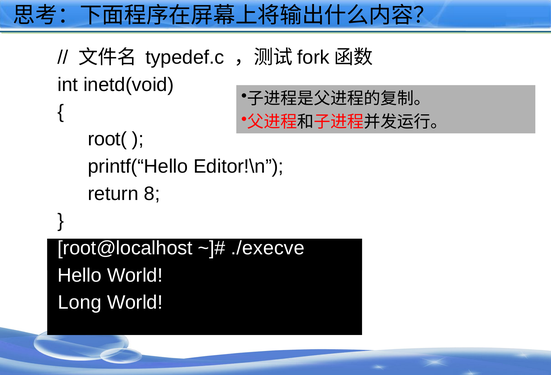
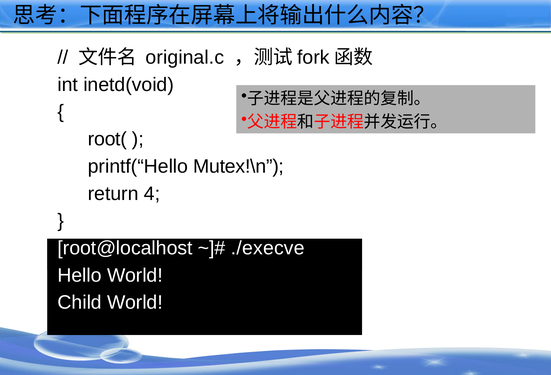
typedef.c: typedef.c -> original.c
Editor!\n: Editor!\n -> Mutex!\n
8: 8 -> 4
Long: Long -> Child
